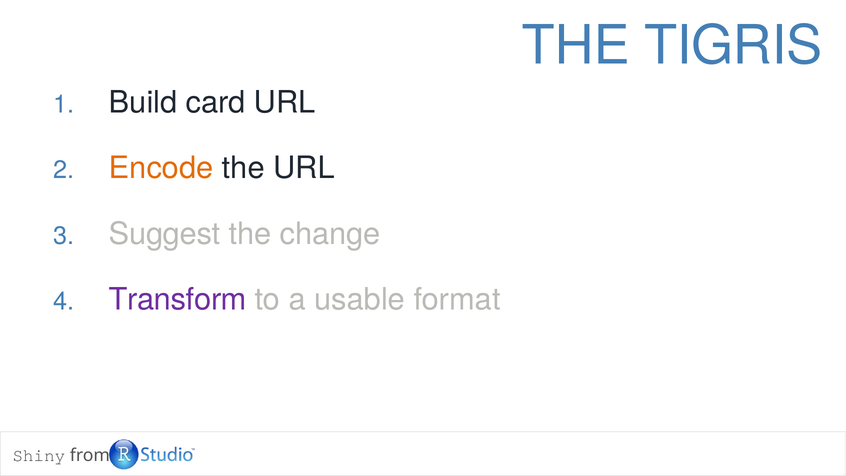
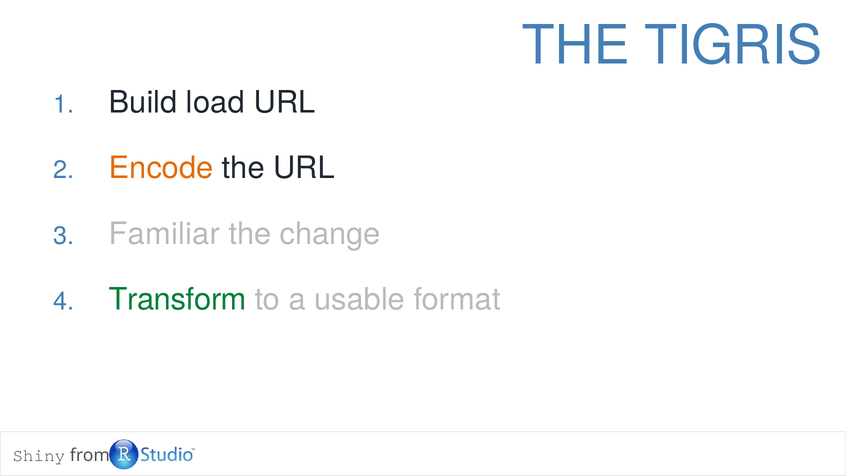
card: card -> load
Suggest: Suggest -> Familiar
Transform colour: purple -> green
